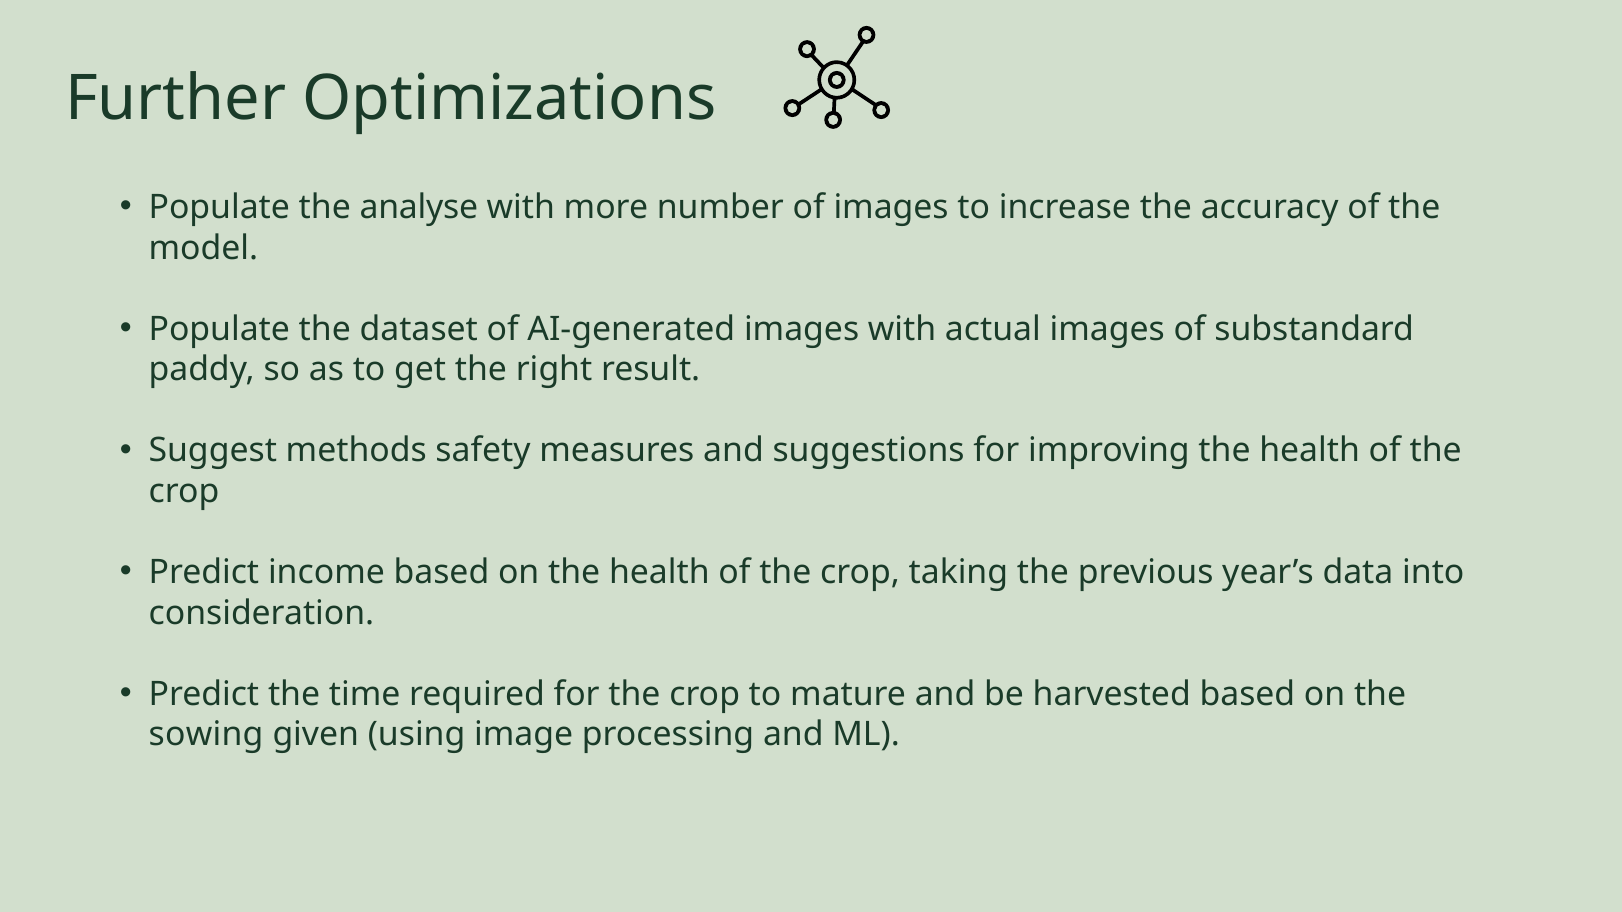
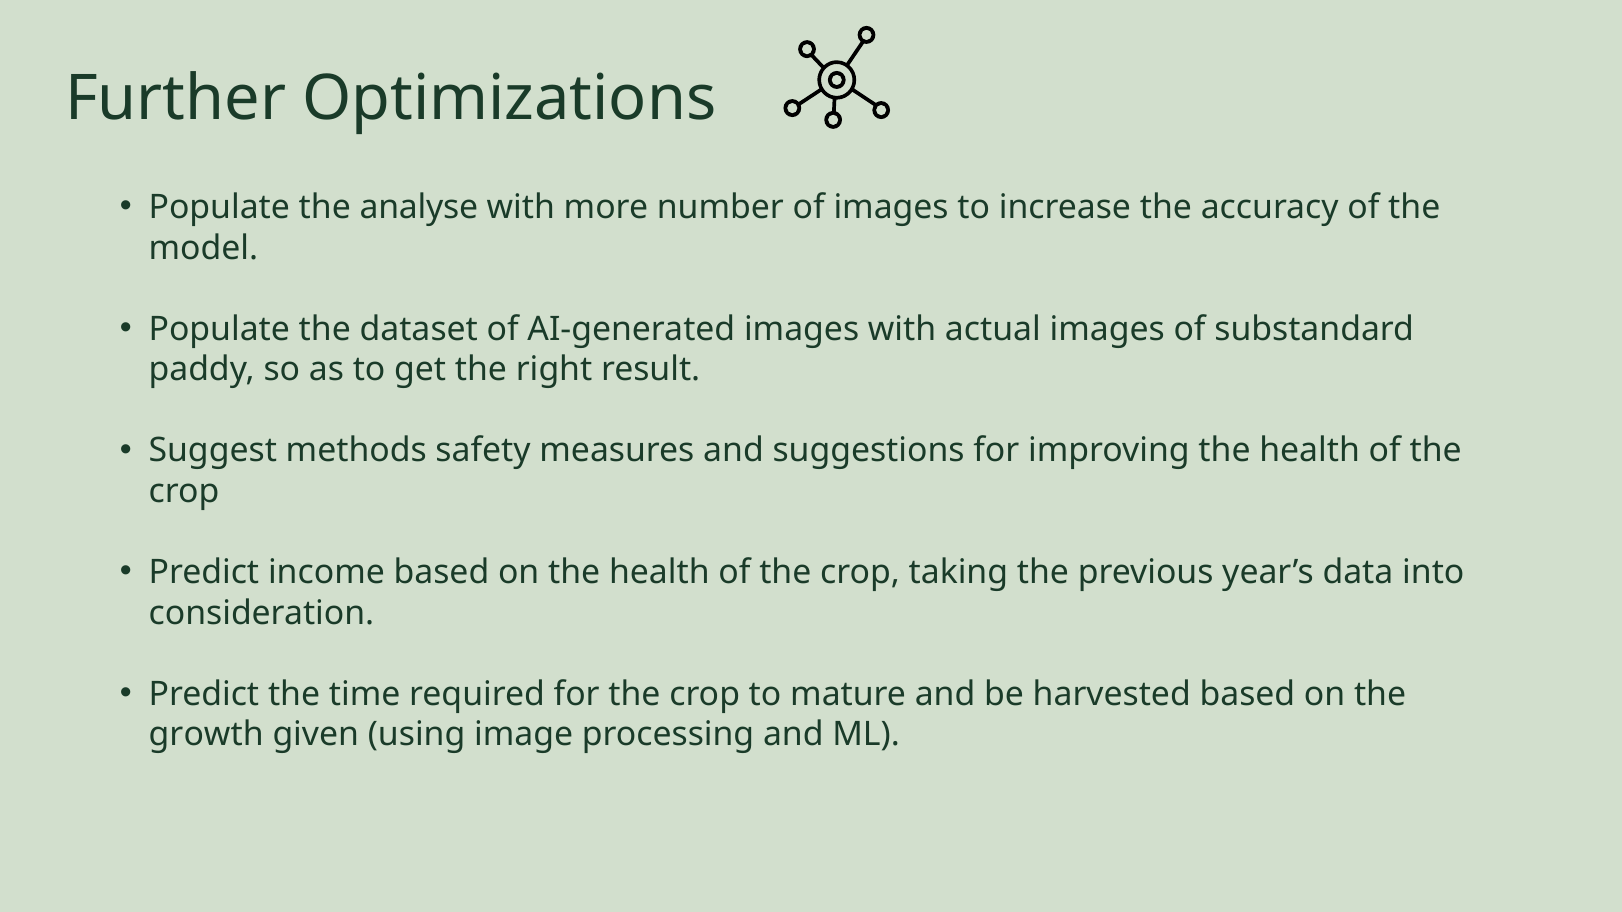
sowing: sowing -> growth
